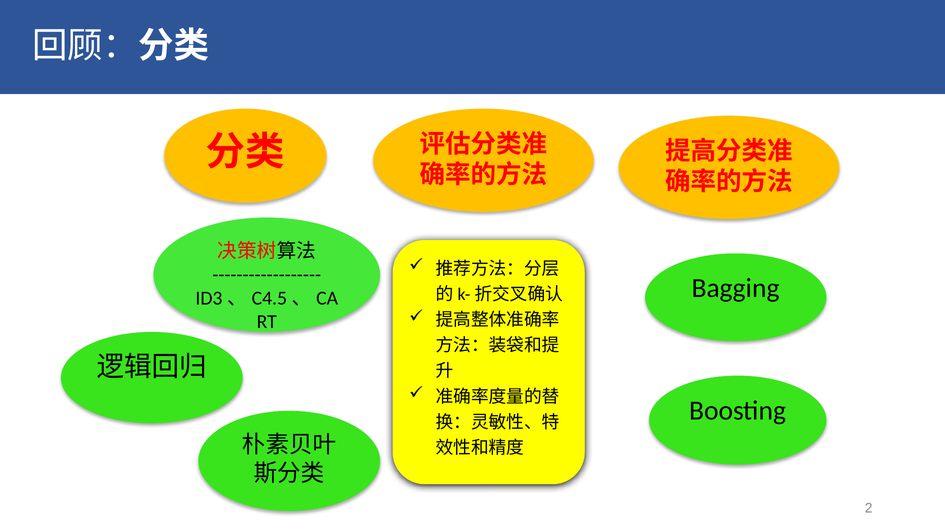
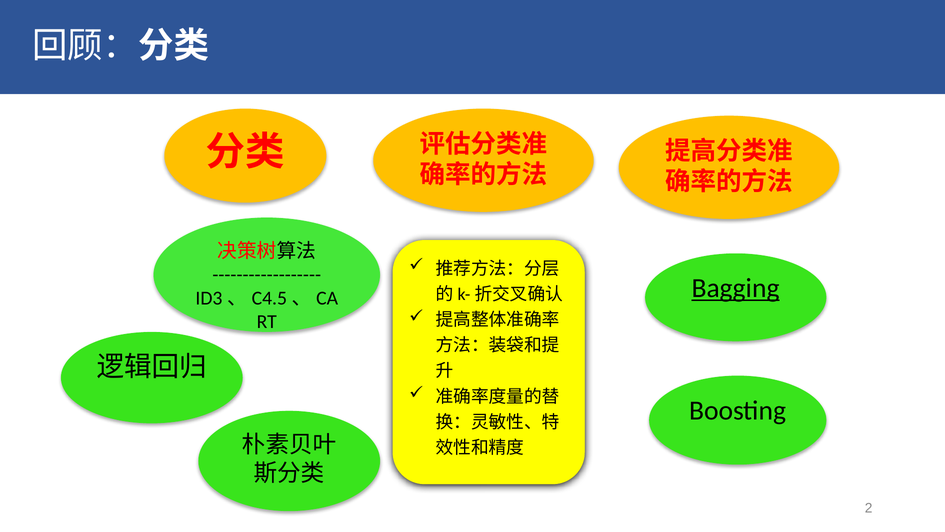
Bagging underline: none -> present
